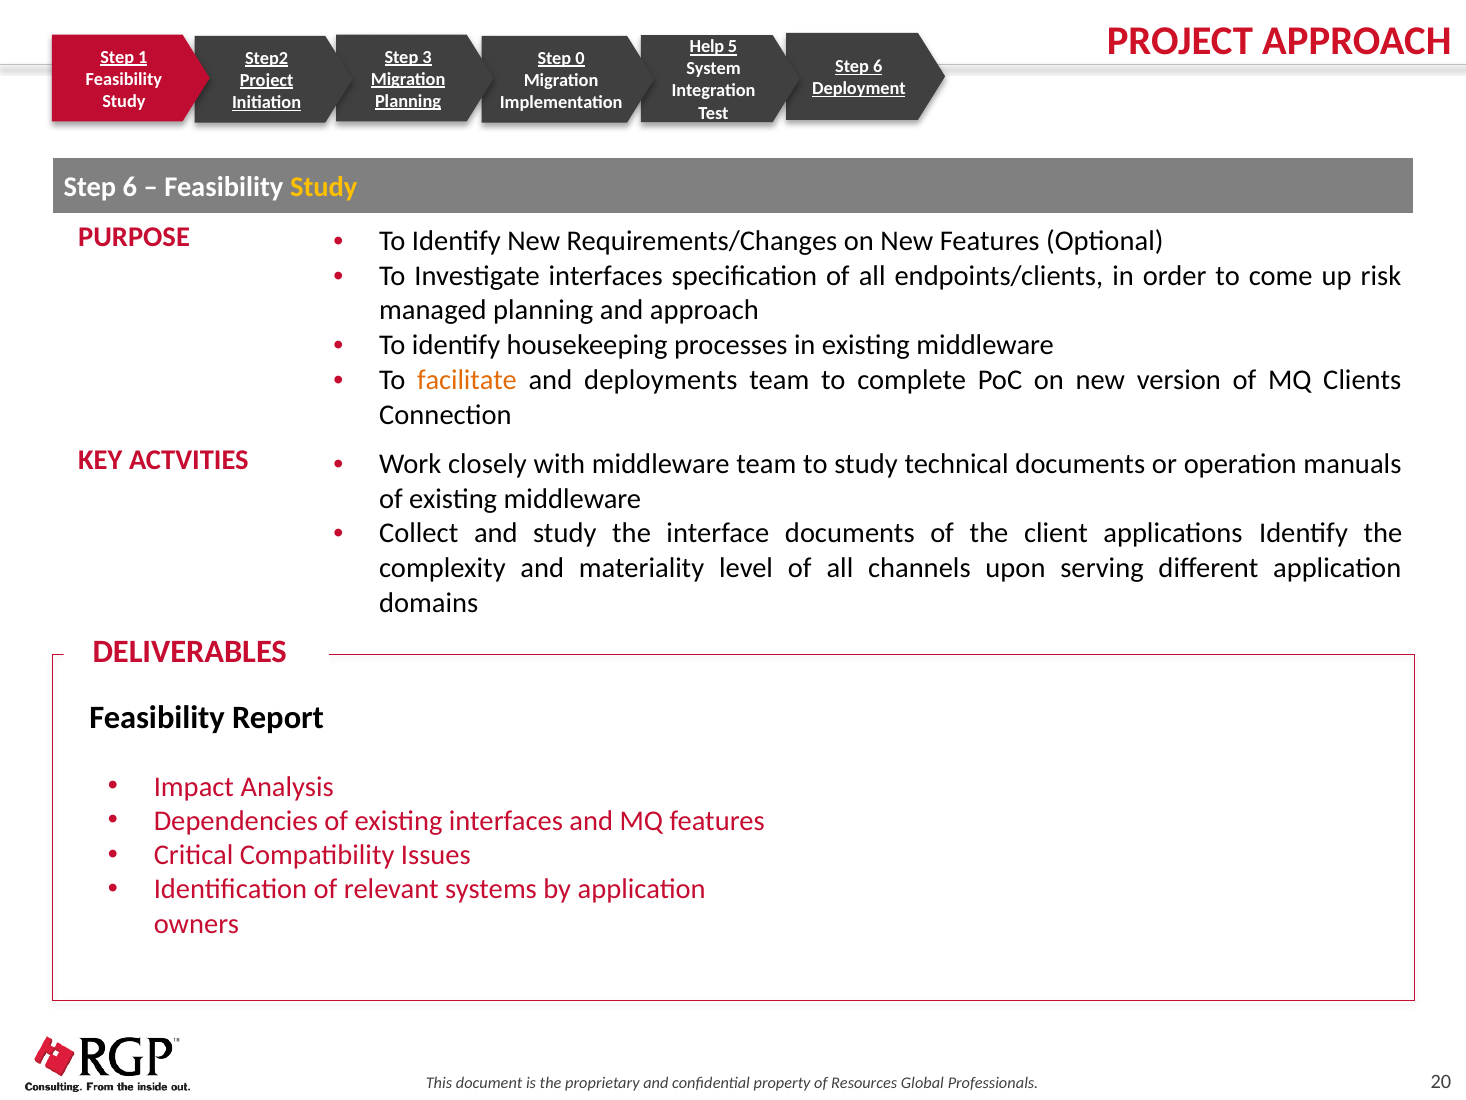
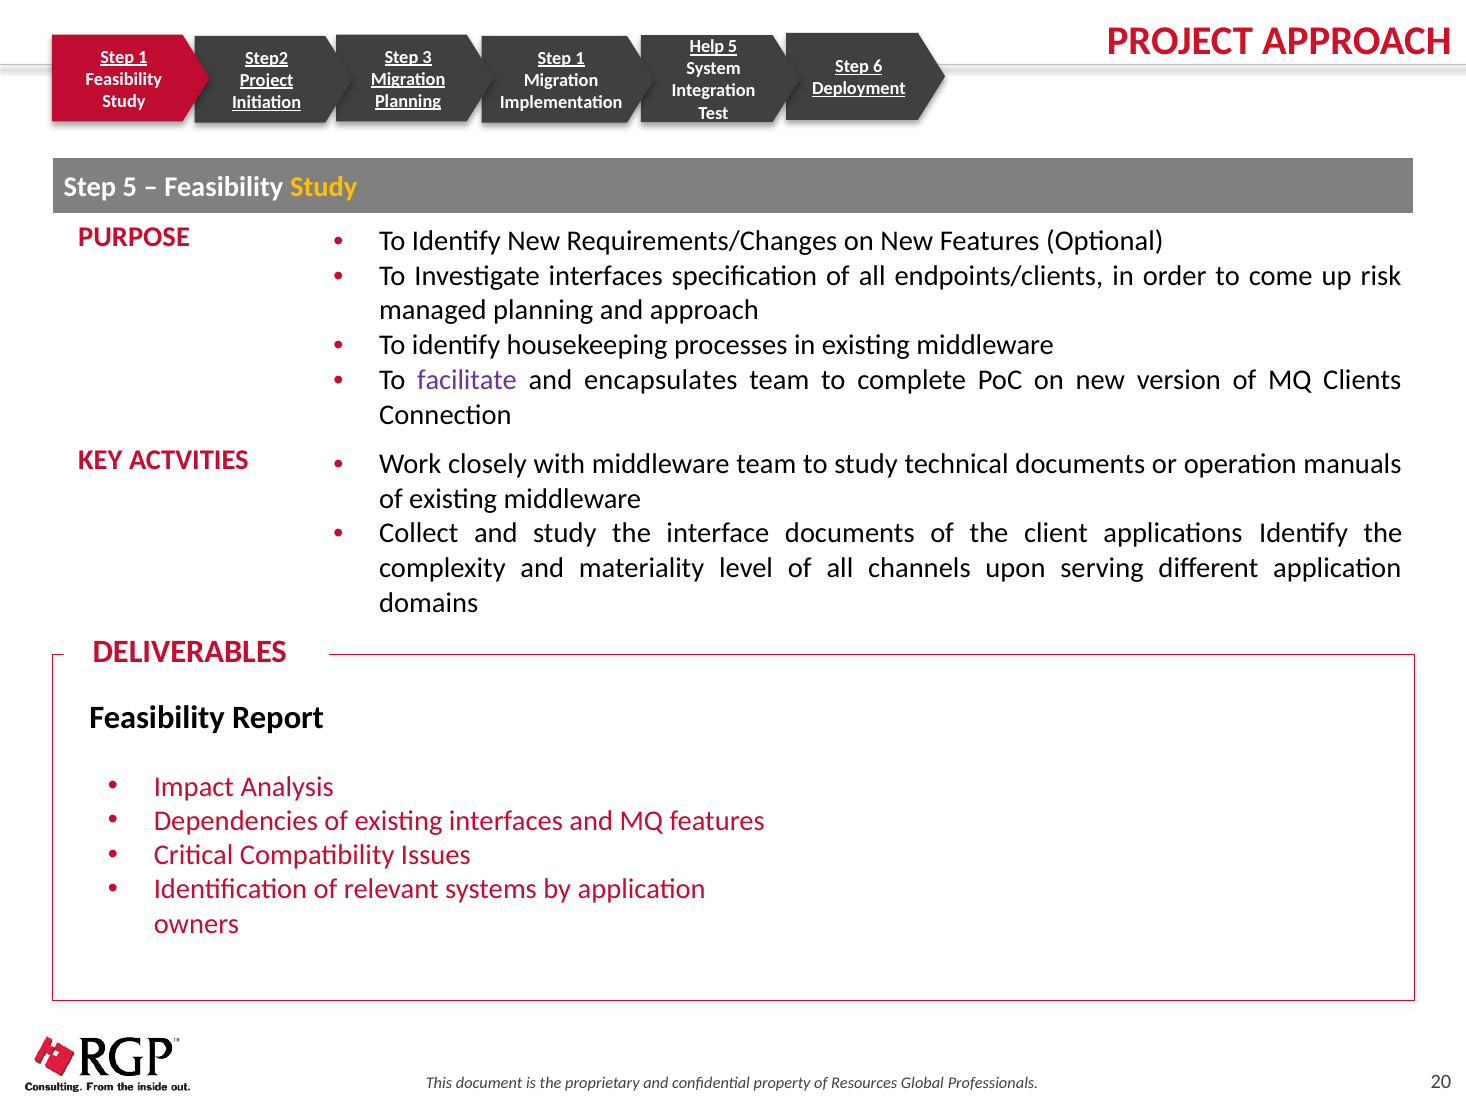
0 at (580, 58): 0 -> 1
6 at (130, 187): 6 -> 5
facilitate colour: orange -> purple
deployments: deployments -> encapsulates
